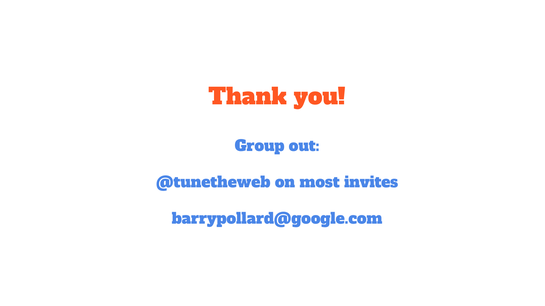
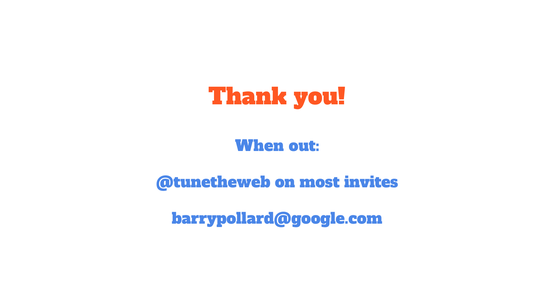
Group: Group -> When
